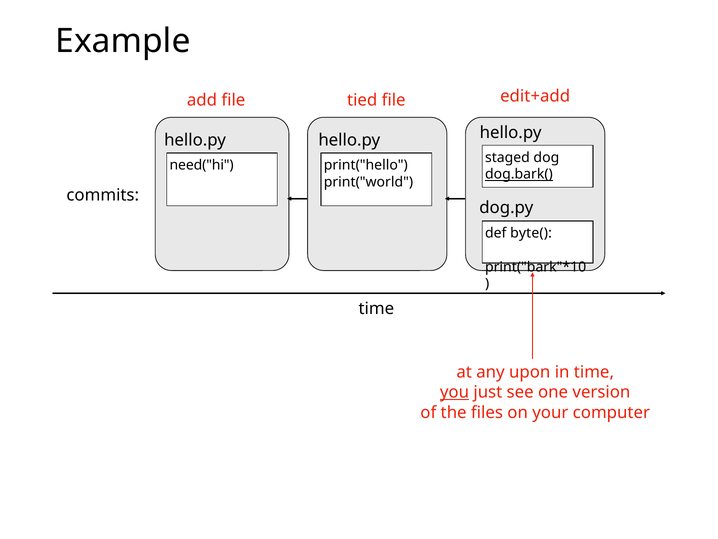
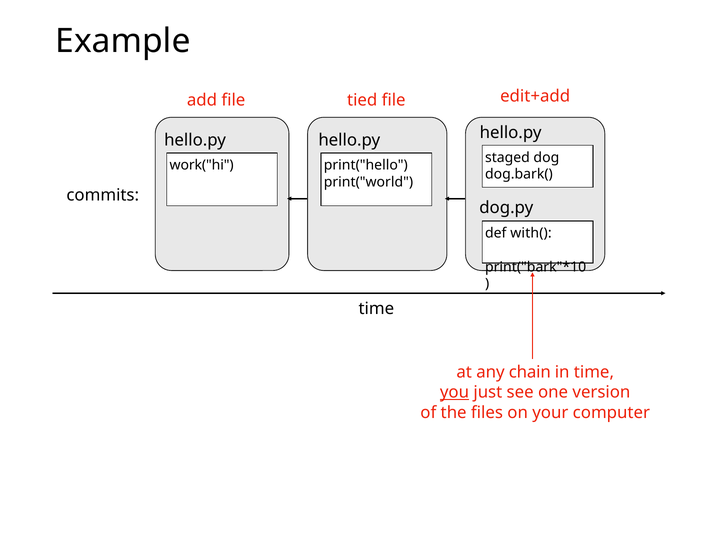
need("hi: need("hi -> work("hi
dog.bark( underline: present -> none
byte(: byte( -> with(
upon: upon -> chain
